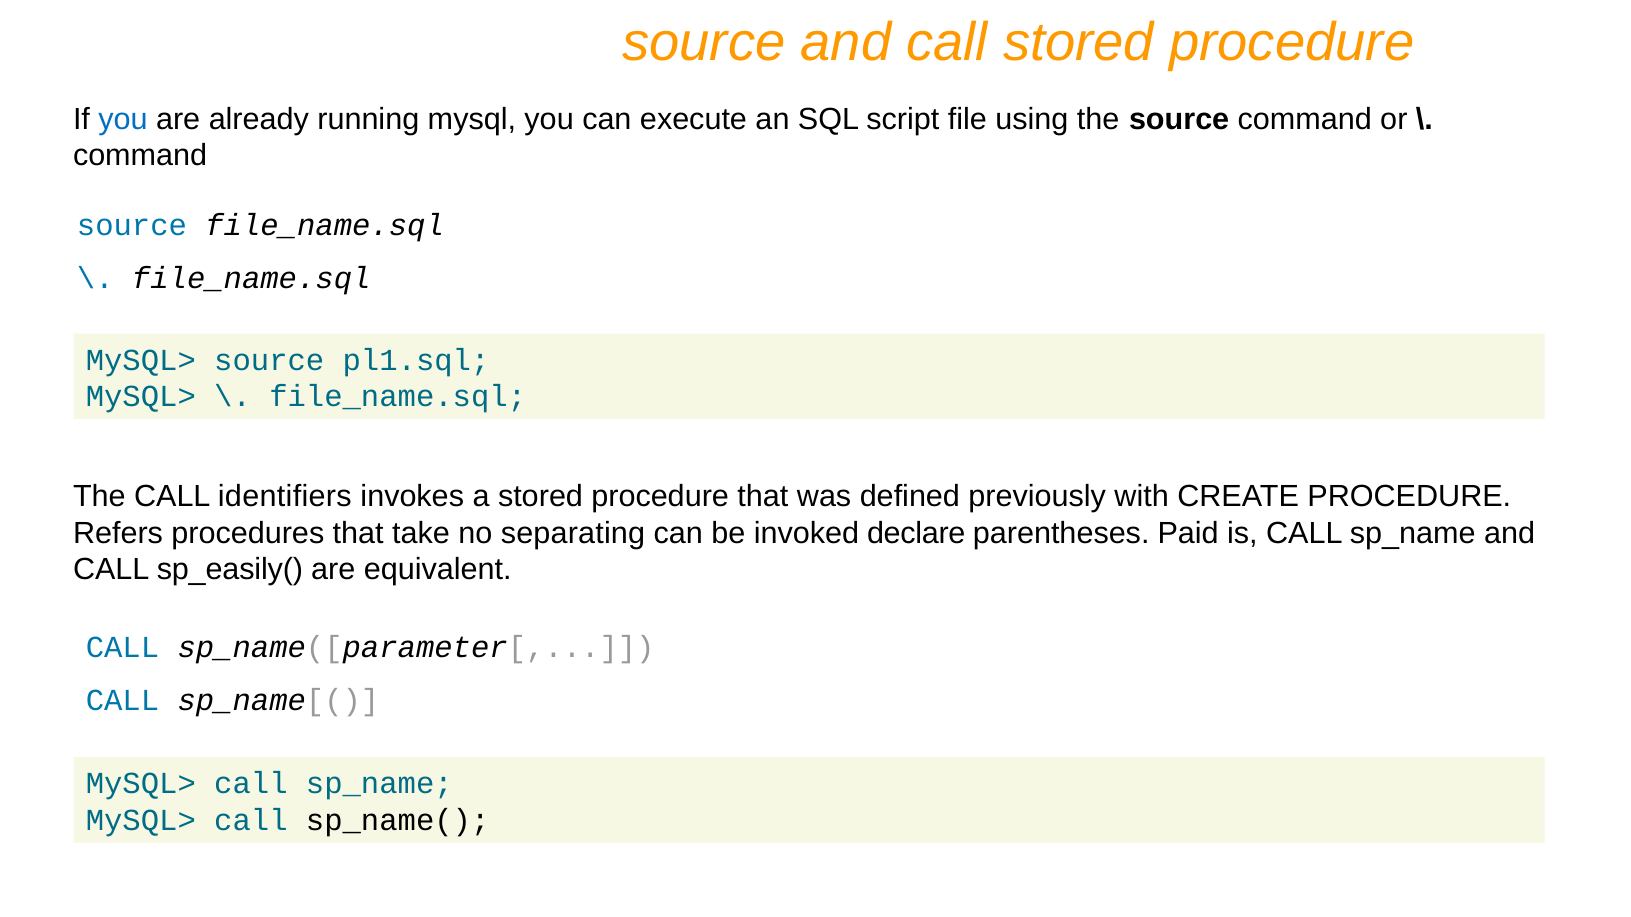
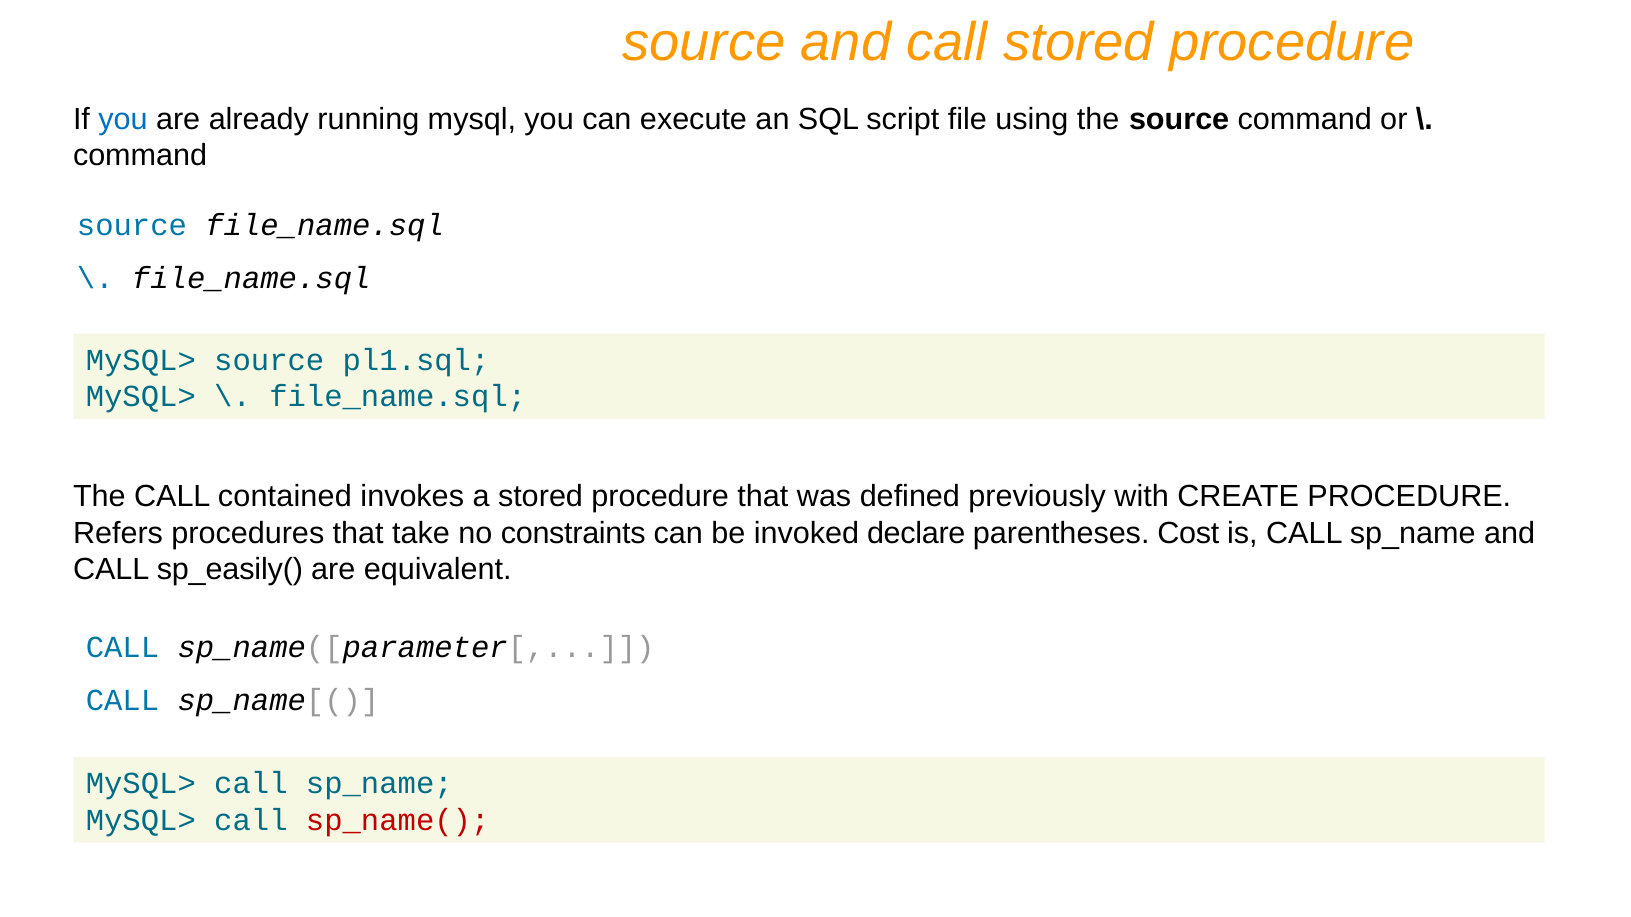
identifiers: identifiers -> contained
separating: separating -> constraints
Paid: Paid -> Cost
sp_name( colour: black -> red
